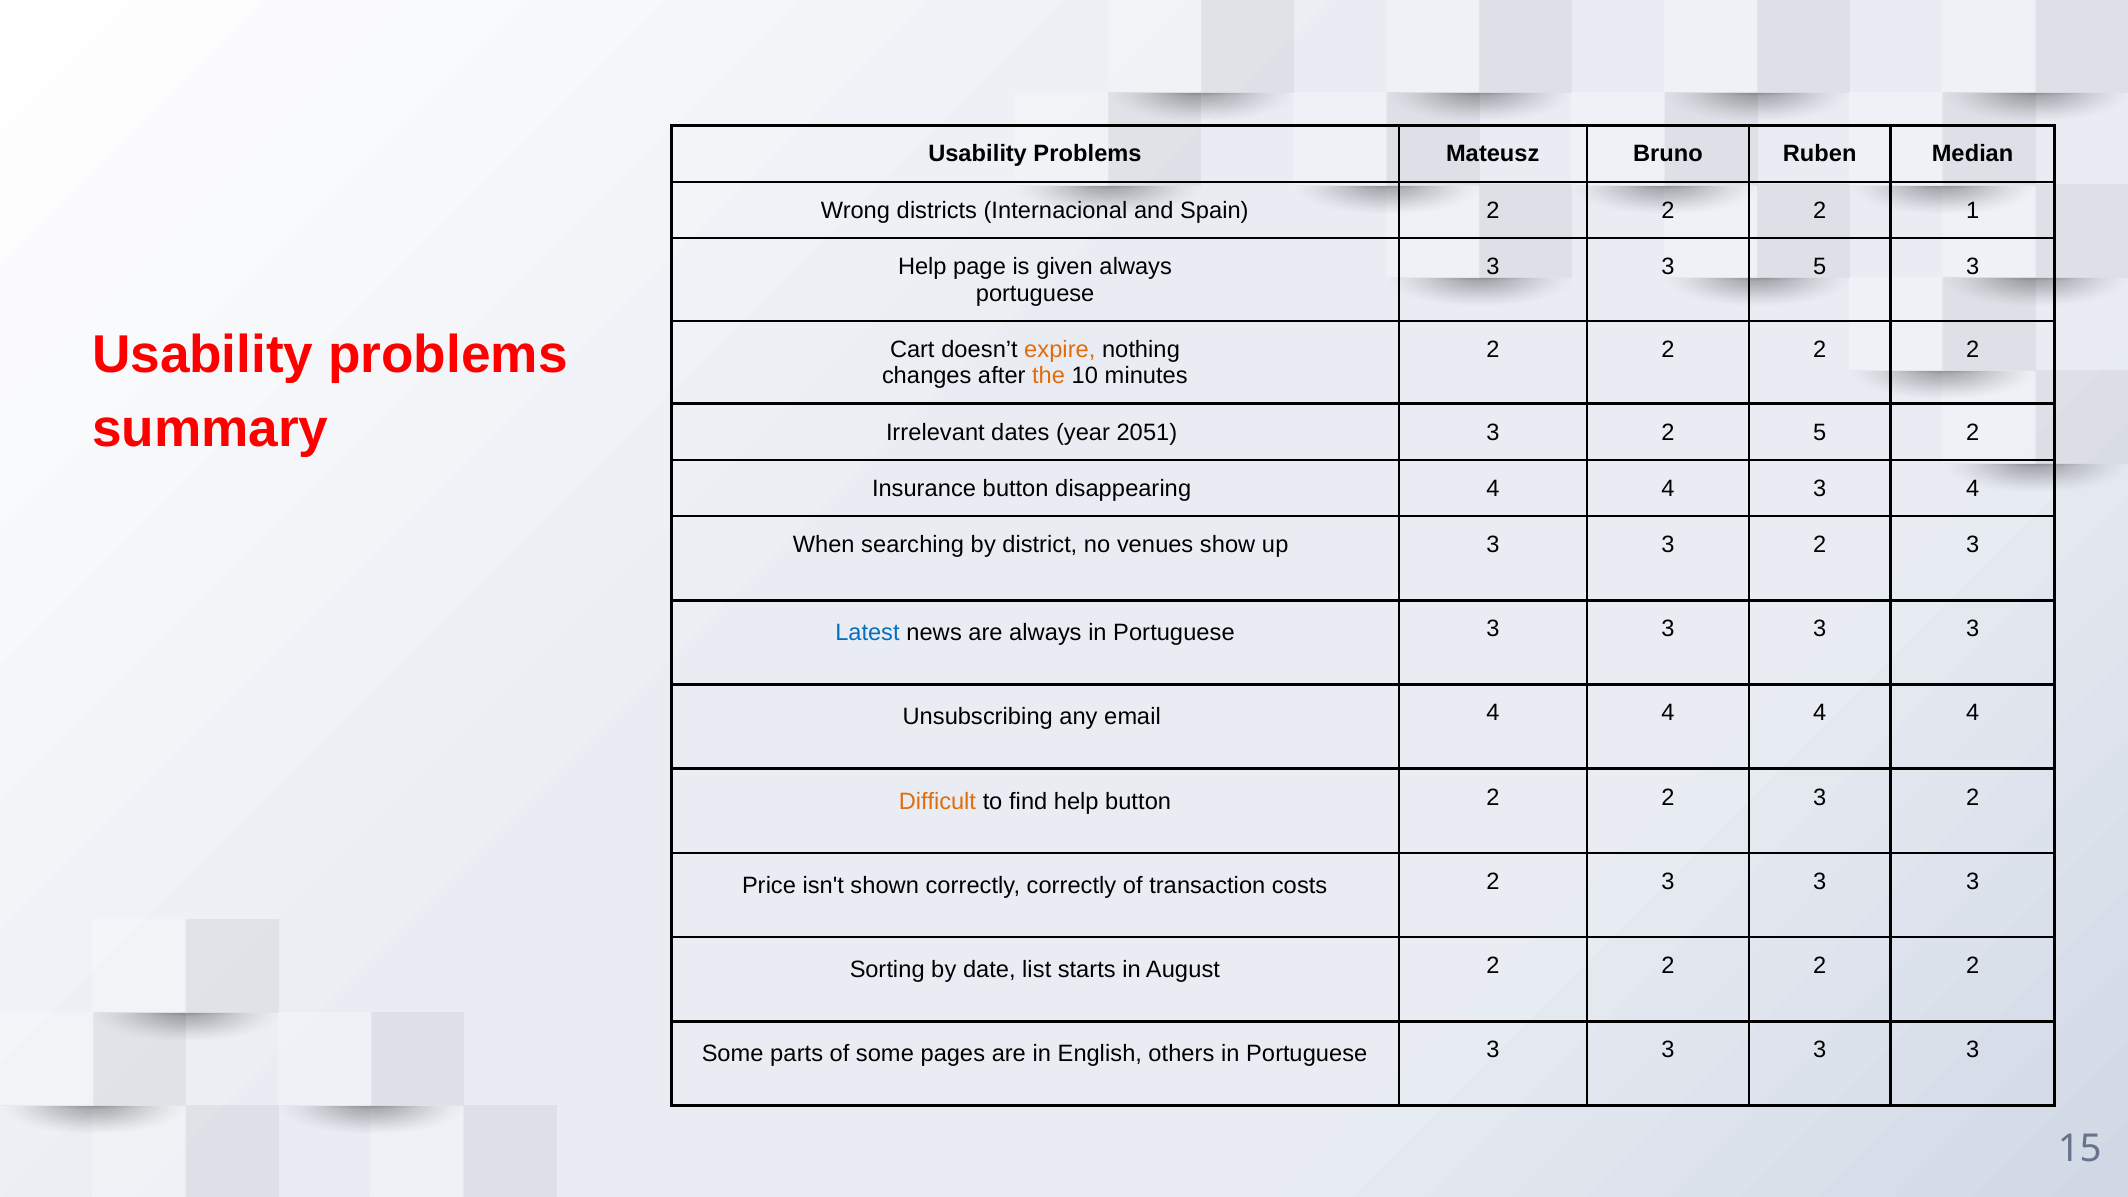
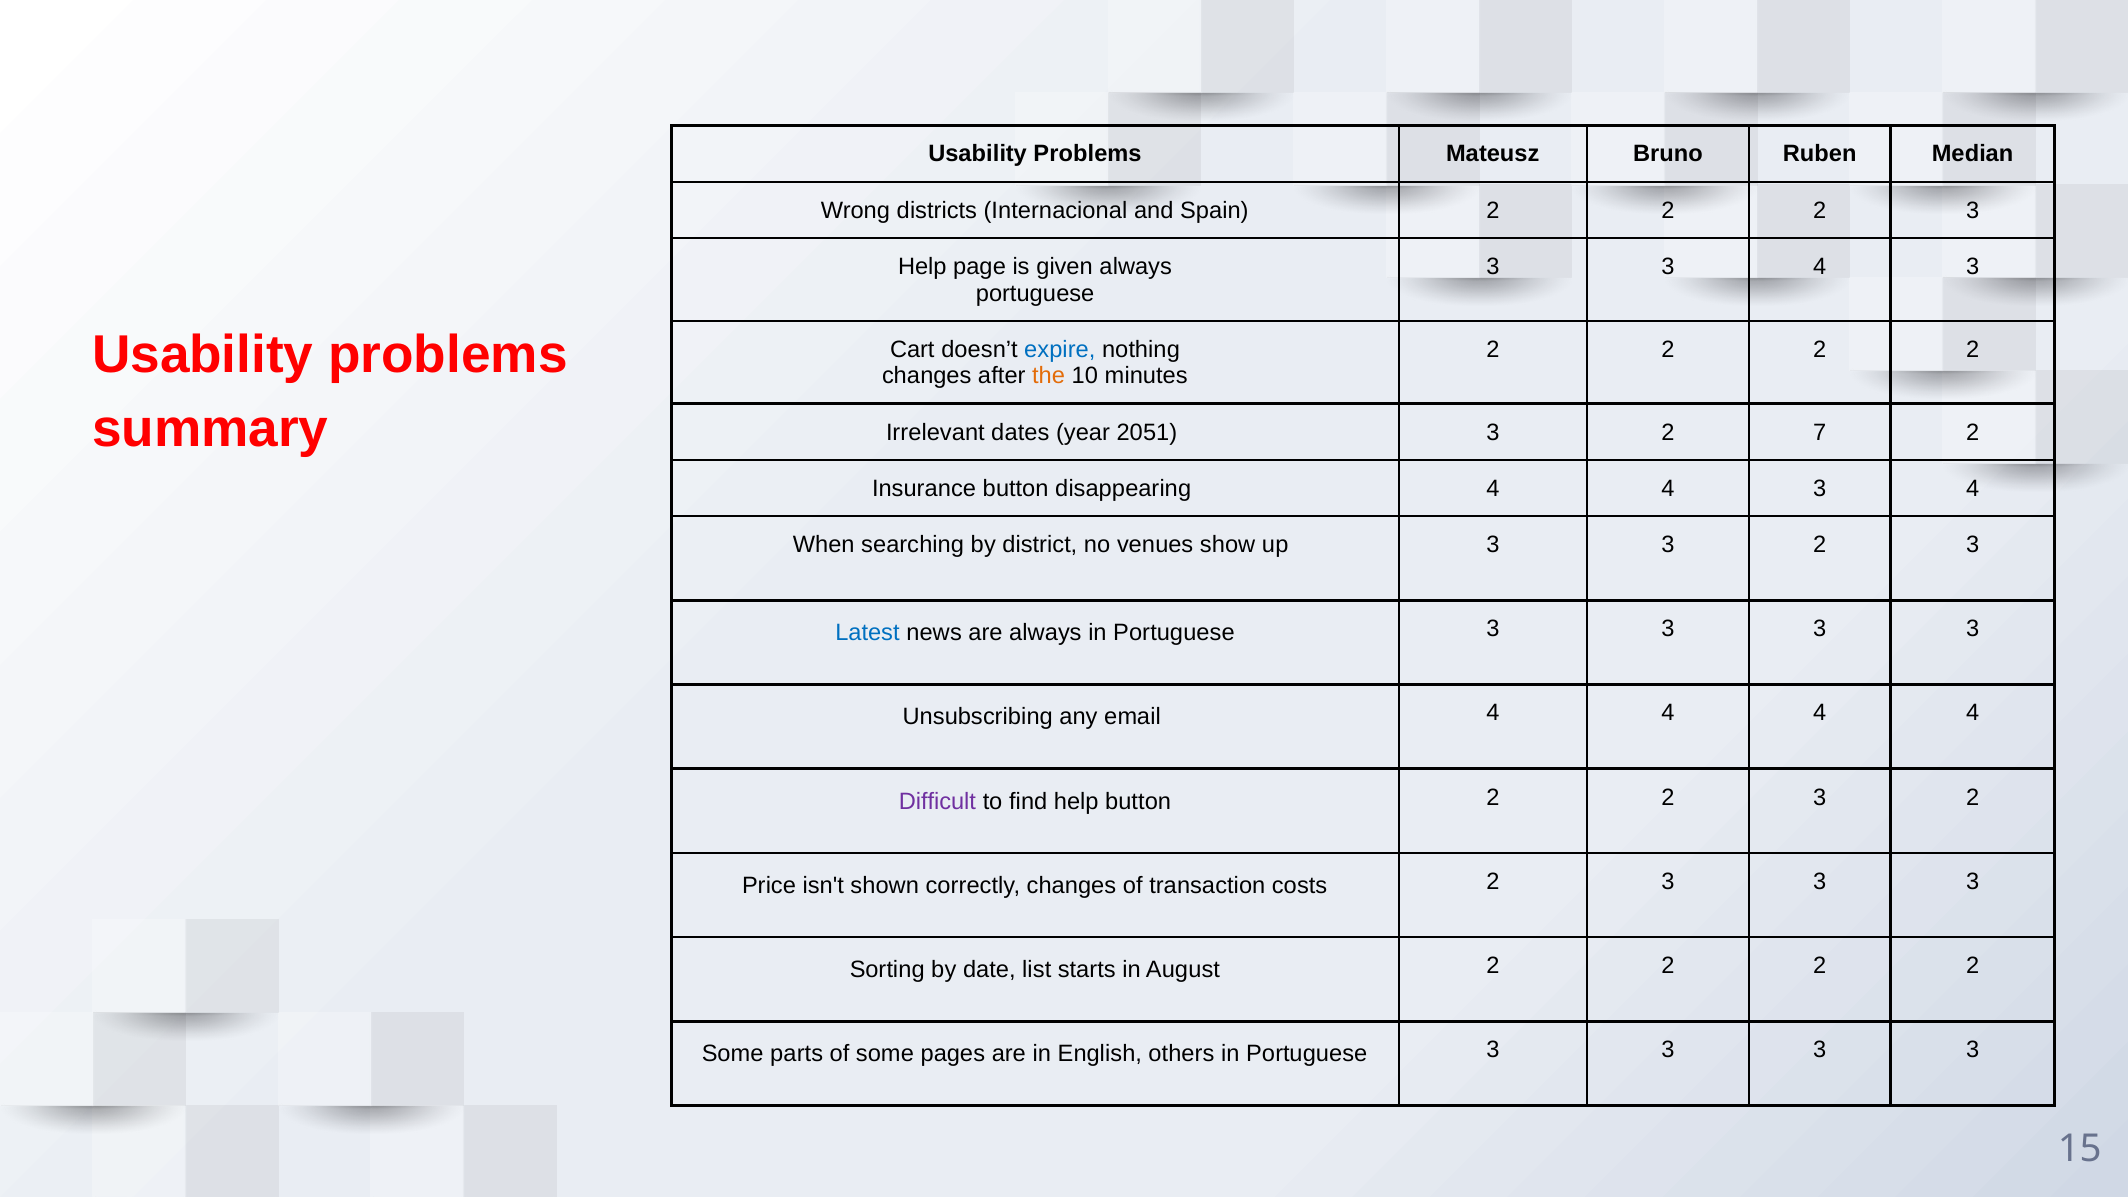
2 2 2 1: 1 -> 3
3 3 5: 5 -> 4
expire colour: orange -> blue
2 5: 5 -> 7
Difficult colour: orange -> purple
correctly correctly: correctly -> changes
